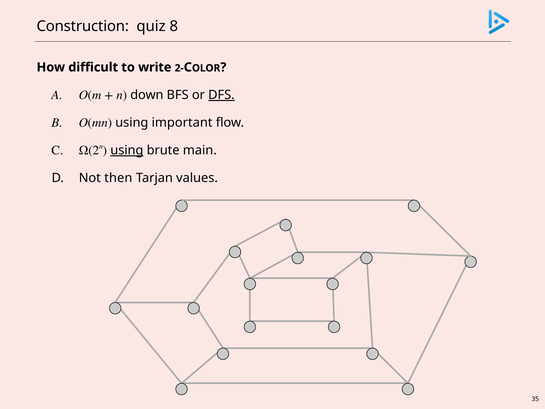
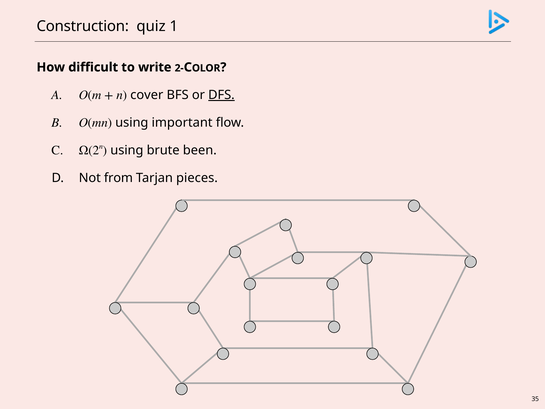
8: 8 -> 1
down: down -> cover
using at (127, 150) underline: present -> none
main: main -> been
then: then -> from
values: values -> pieces
